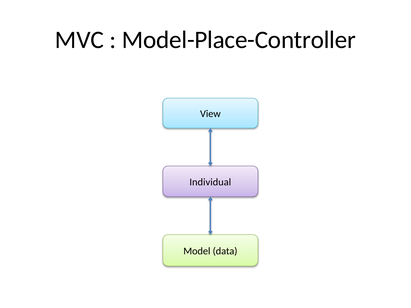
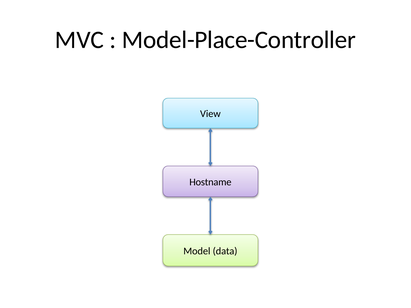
Individual: Individual -> Hostname
